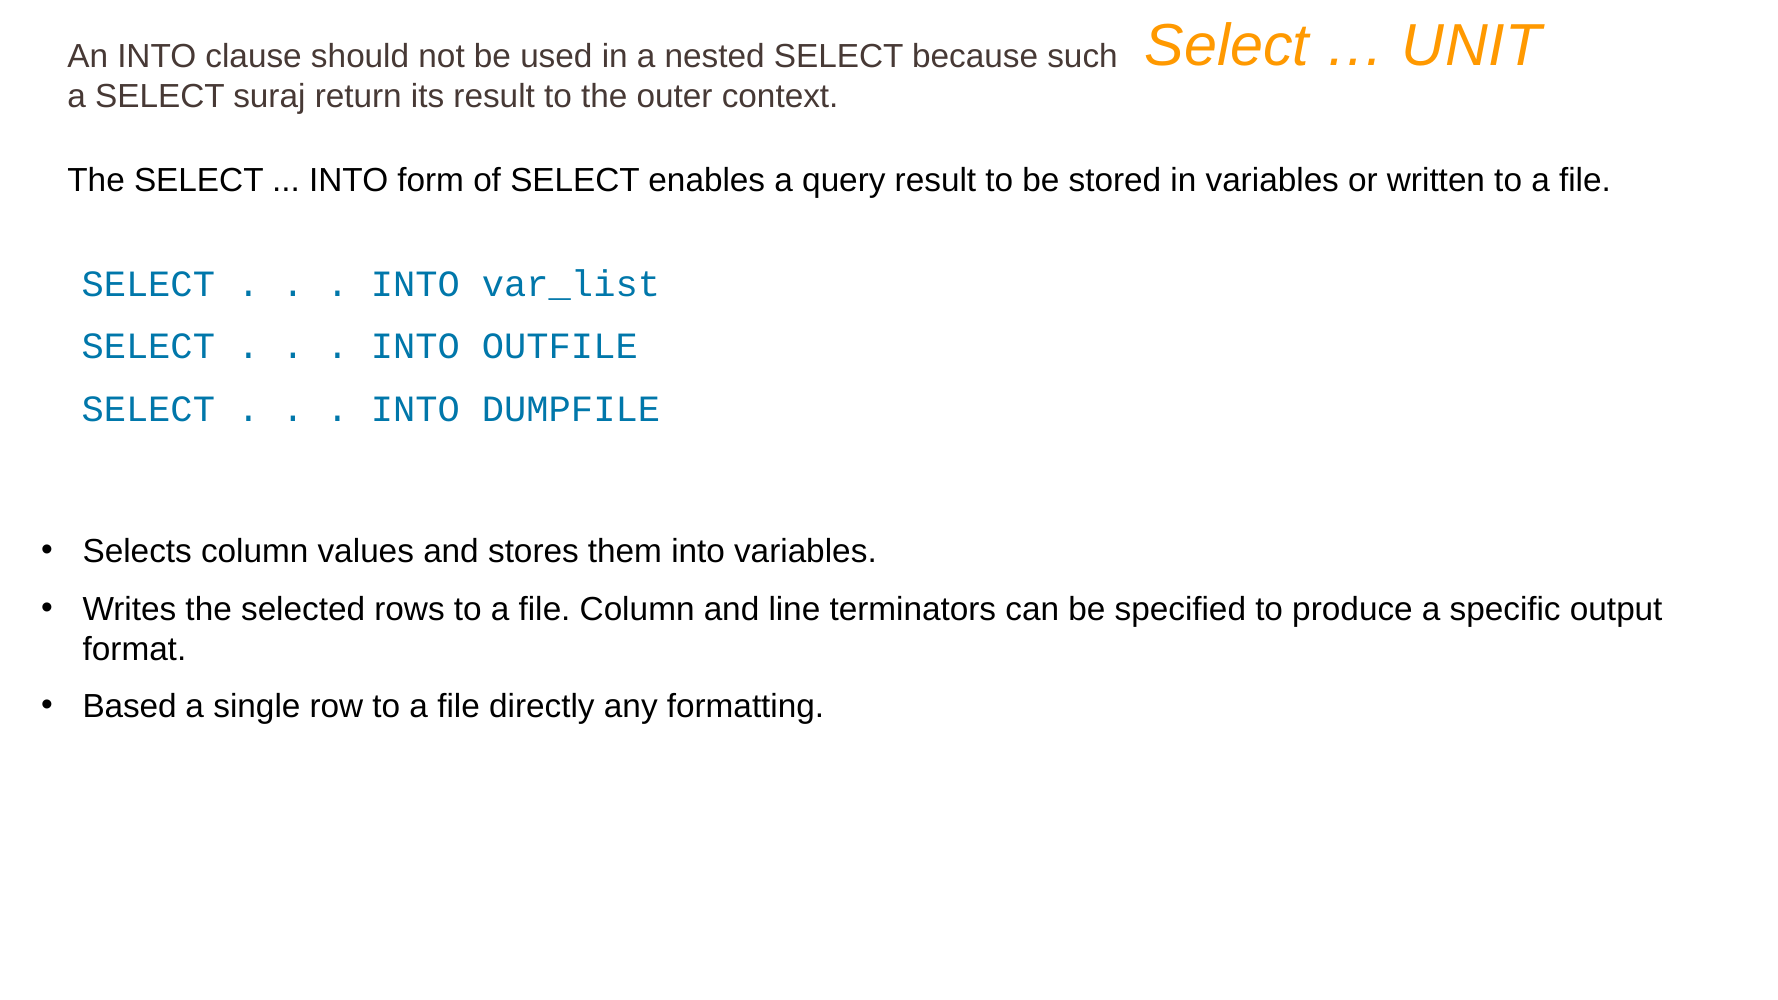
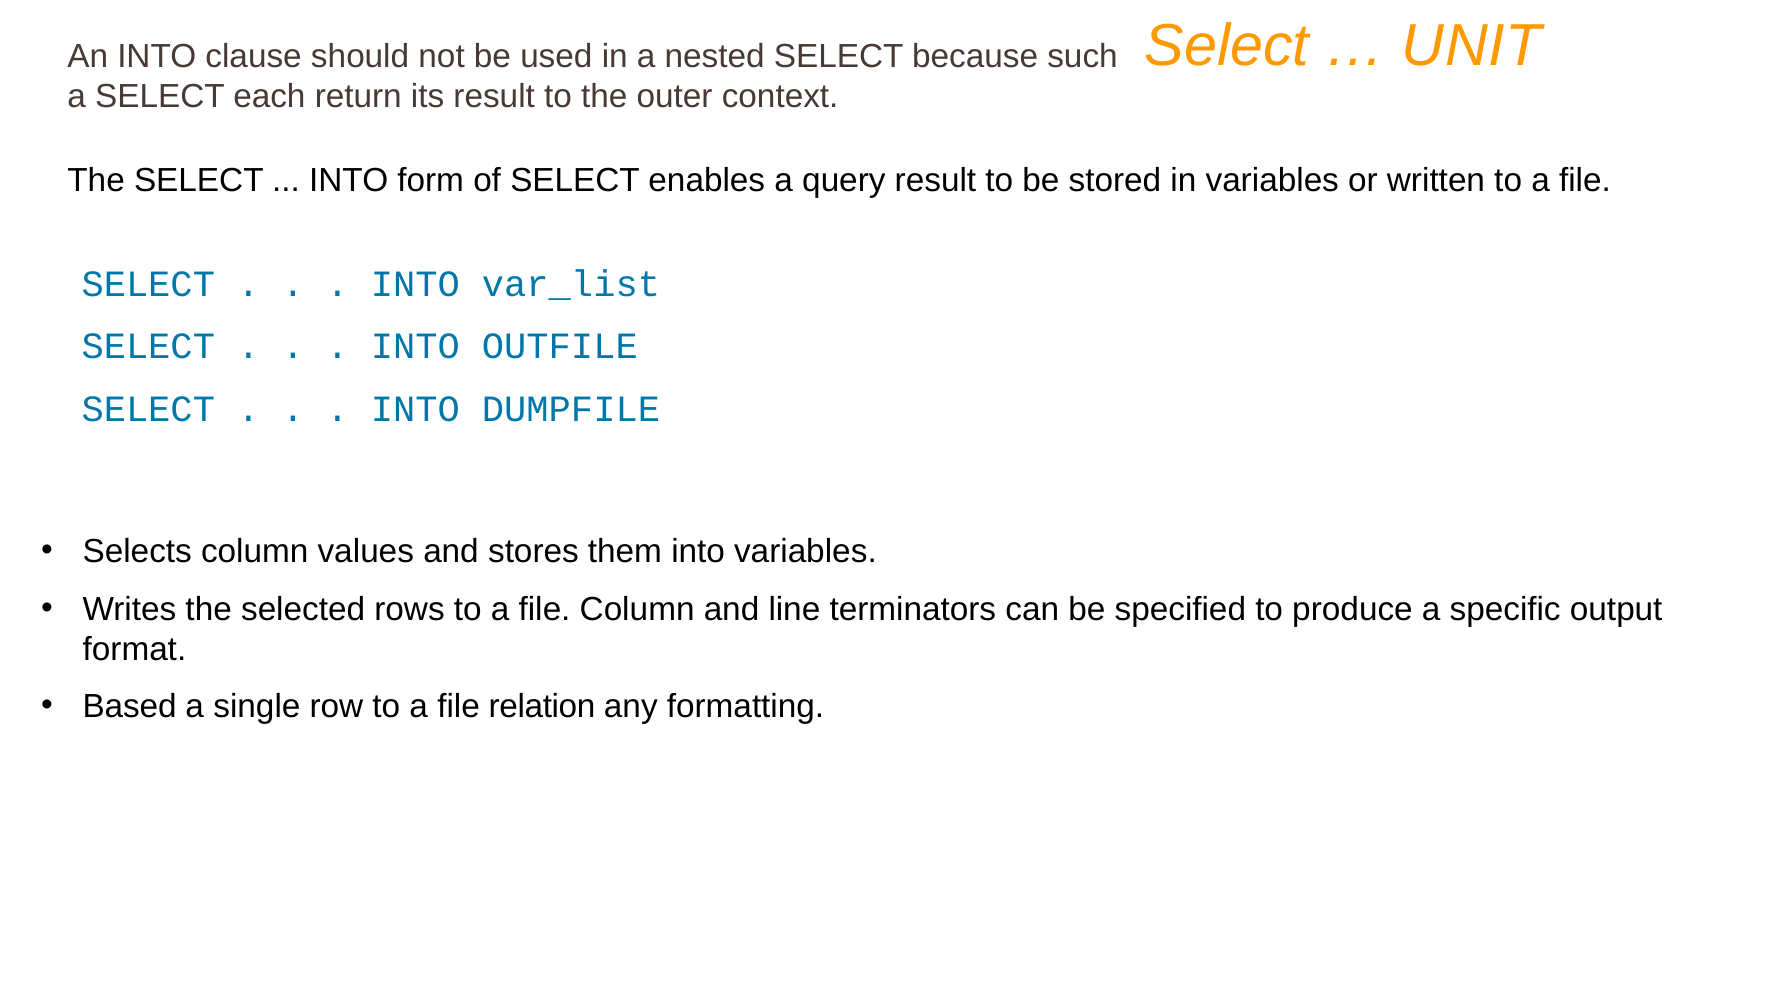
suraj: suraj -> each
directly: directly -> relation
